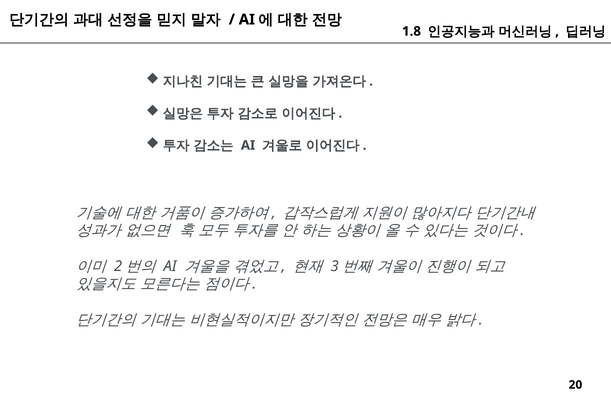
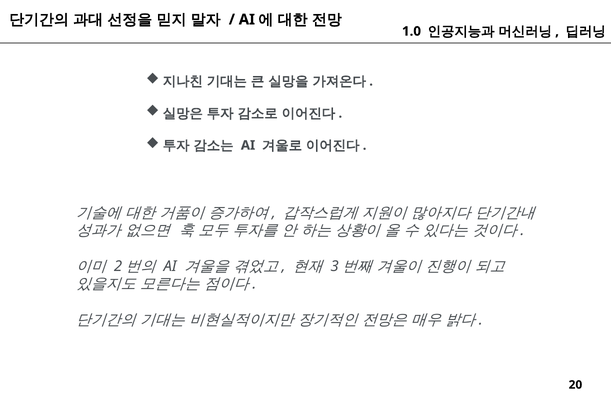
1.8: 1.8 -> 1.0
